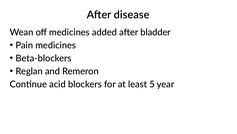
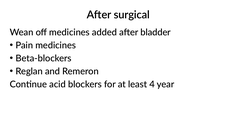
disease: disease -> surgical
5: 5 -> 4
